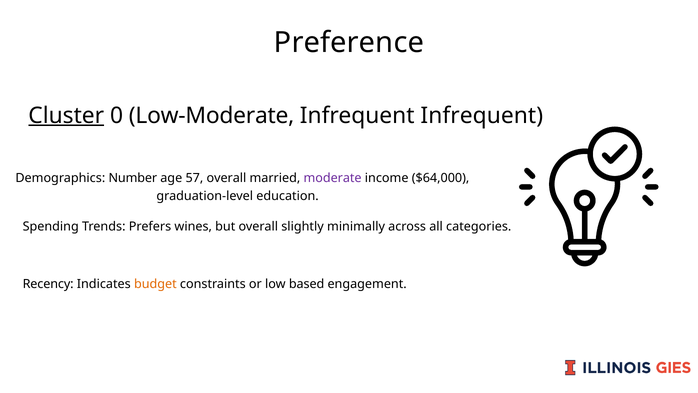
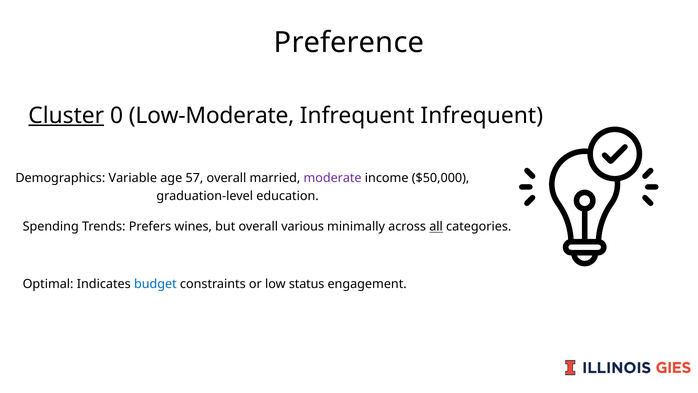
Number: Number -> Variable
$64,000: $64,000 -> $50,000
slightly: slightly -> various
all underline: none -> present
Recency: Recency -> Optimal
budget colour: orange -> blue
based: based -> status
